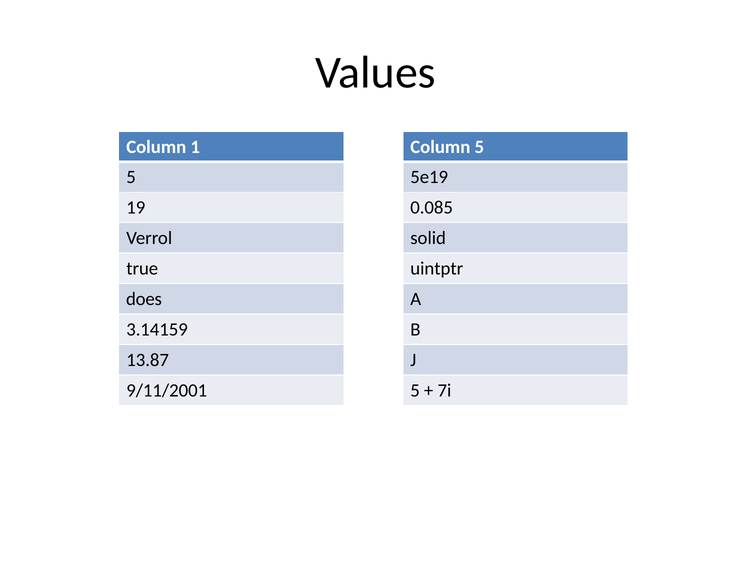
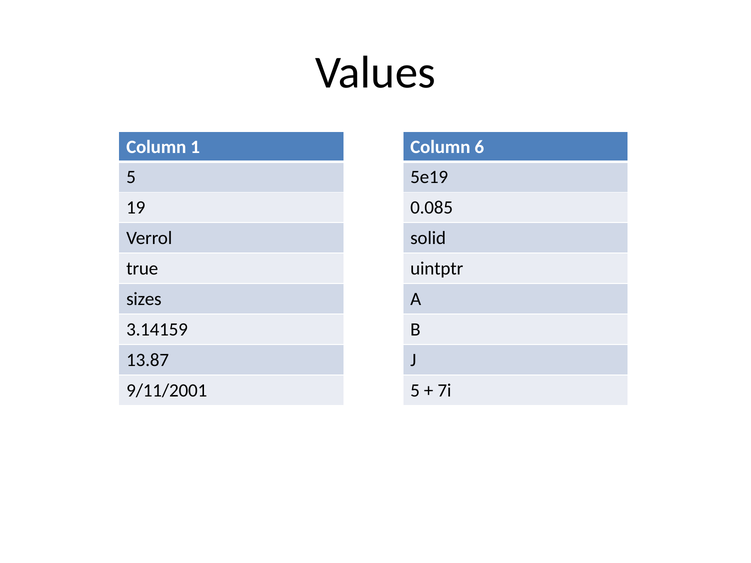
Column 5: 5 -> 6
does: does -> sizes
